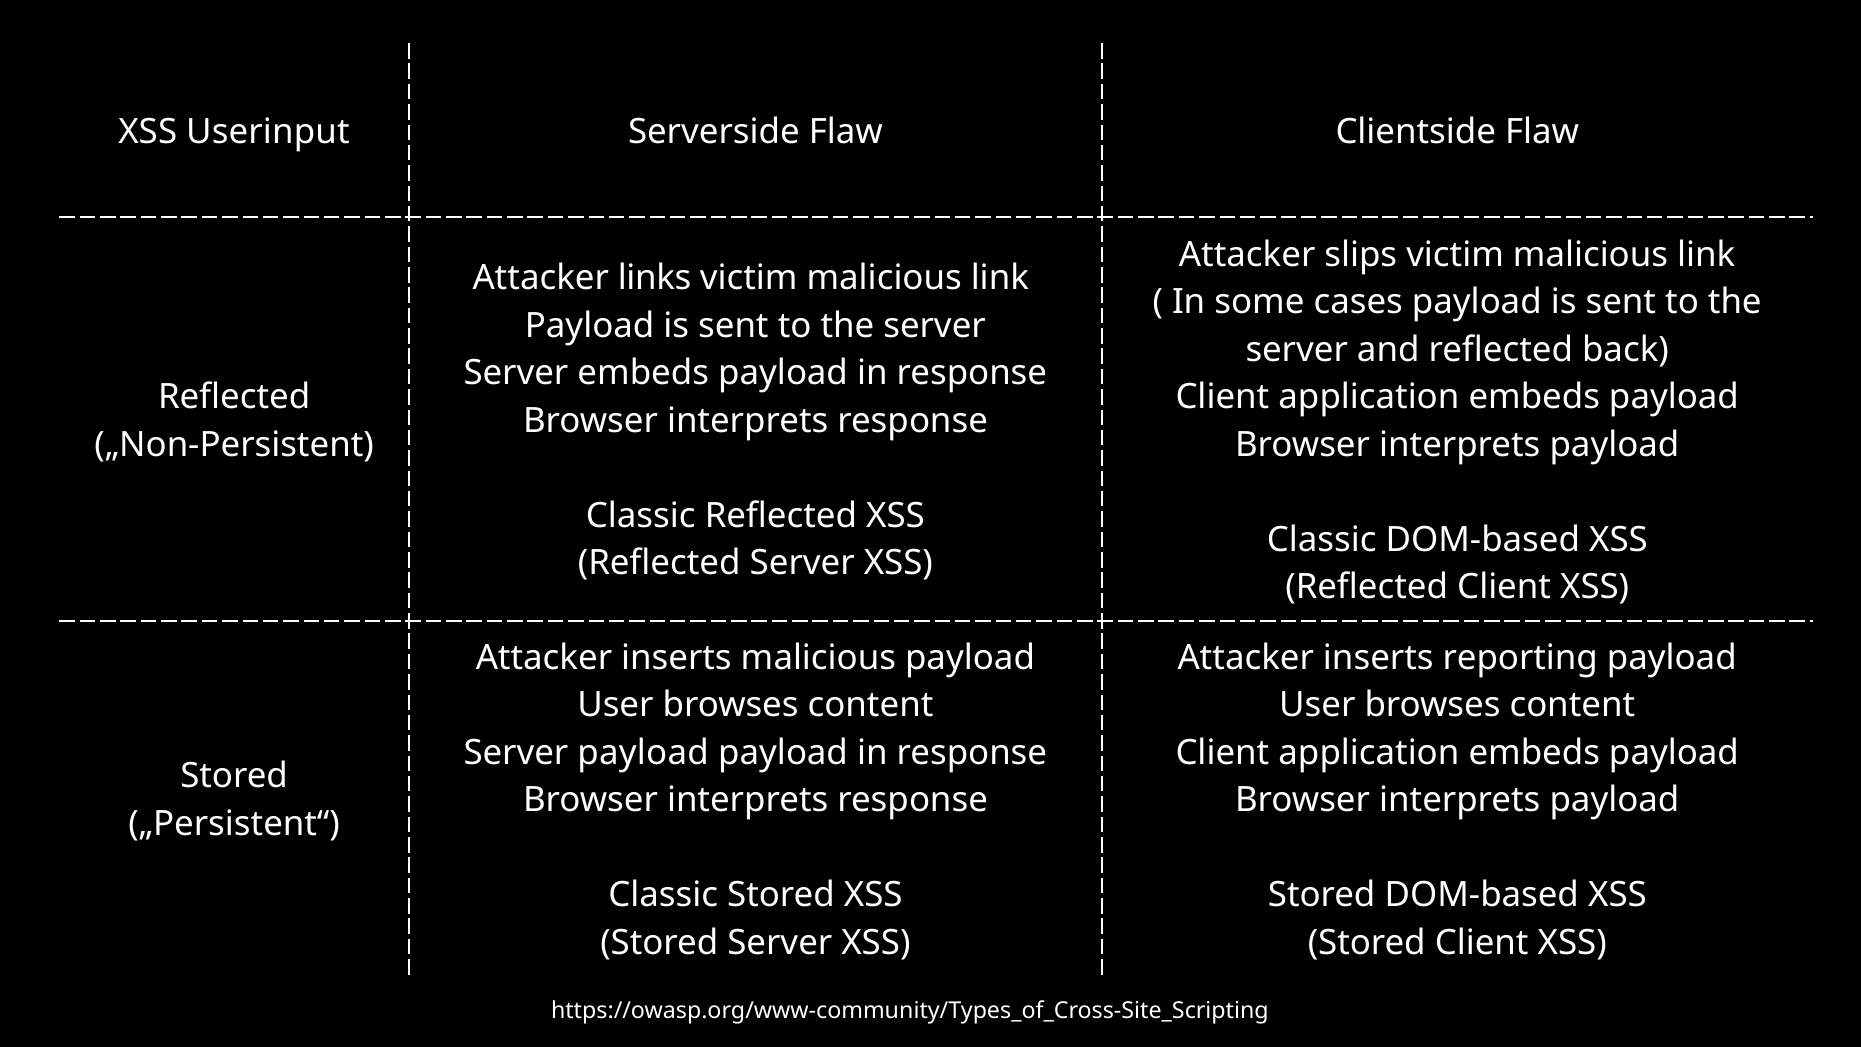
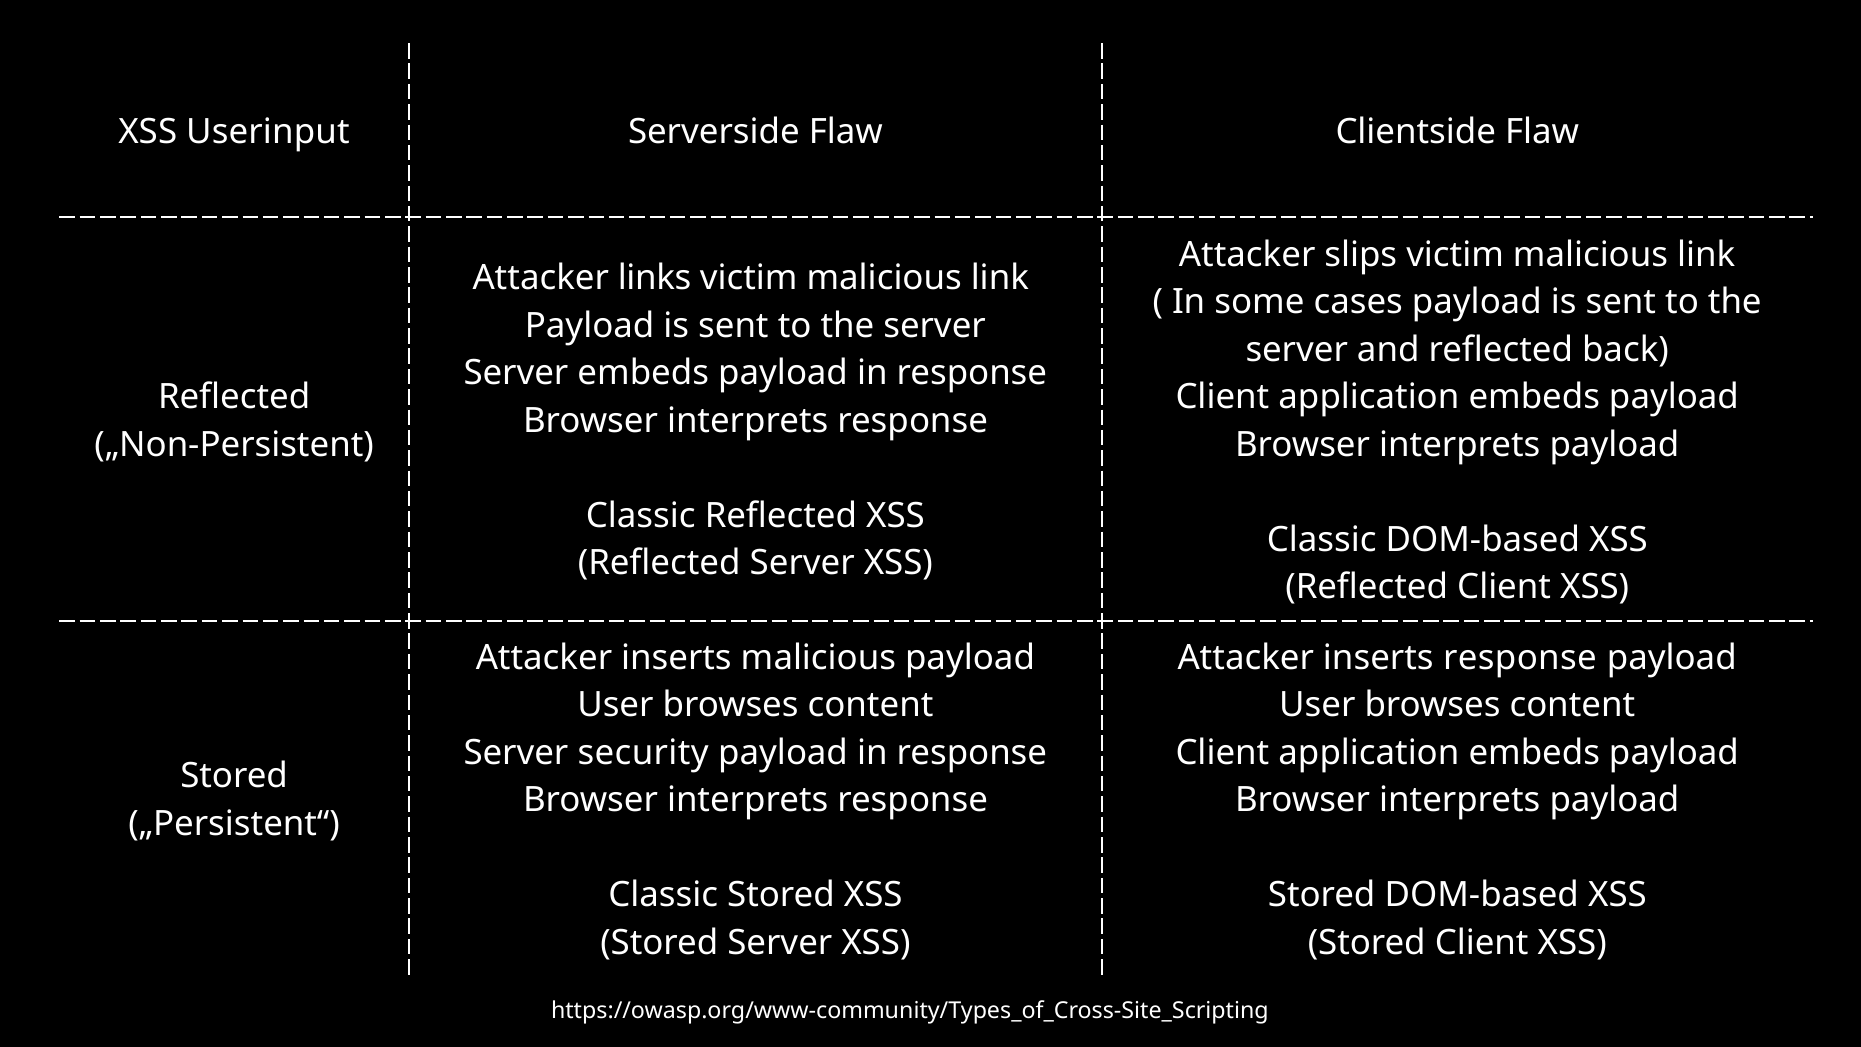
inserts reporting: reporting -> response
Server payload: payload -> security
